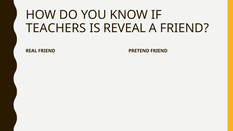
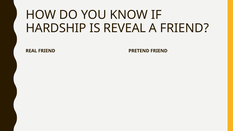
TEACHERS: TEACHERS -> HARDSHIP
